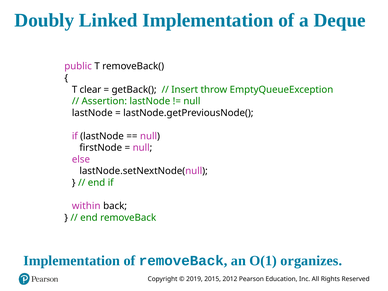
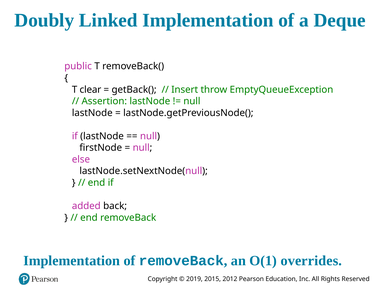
within: within -> added
organizes: organizes -> overrides
